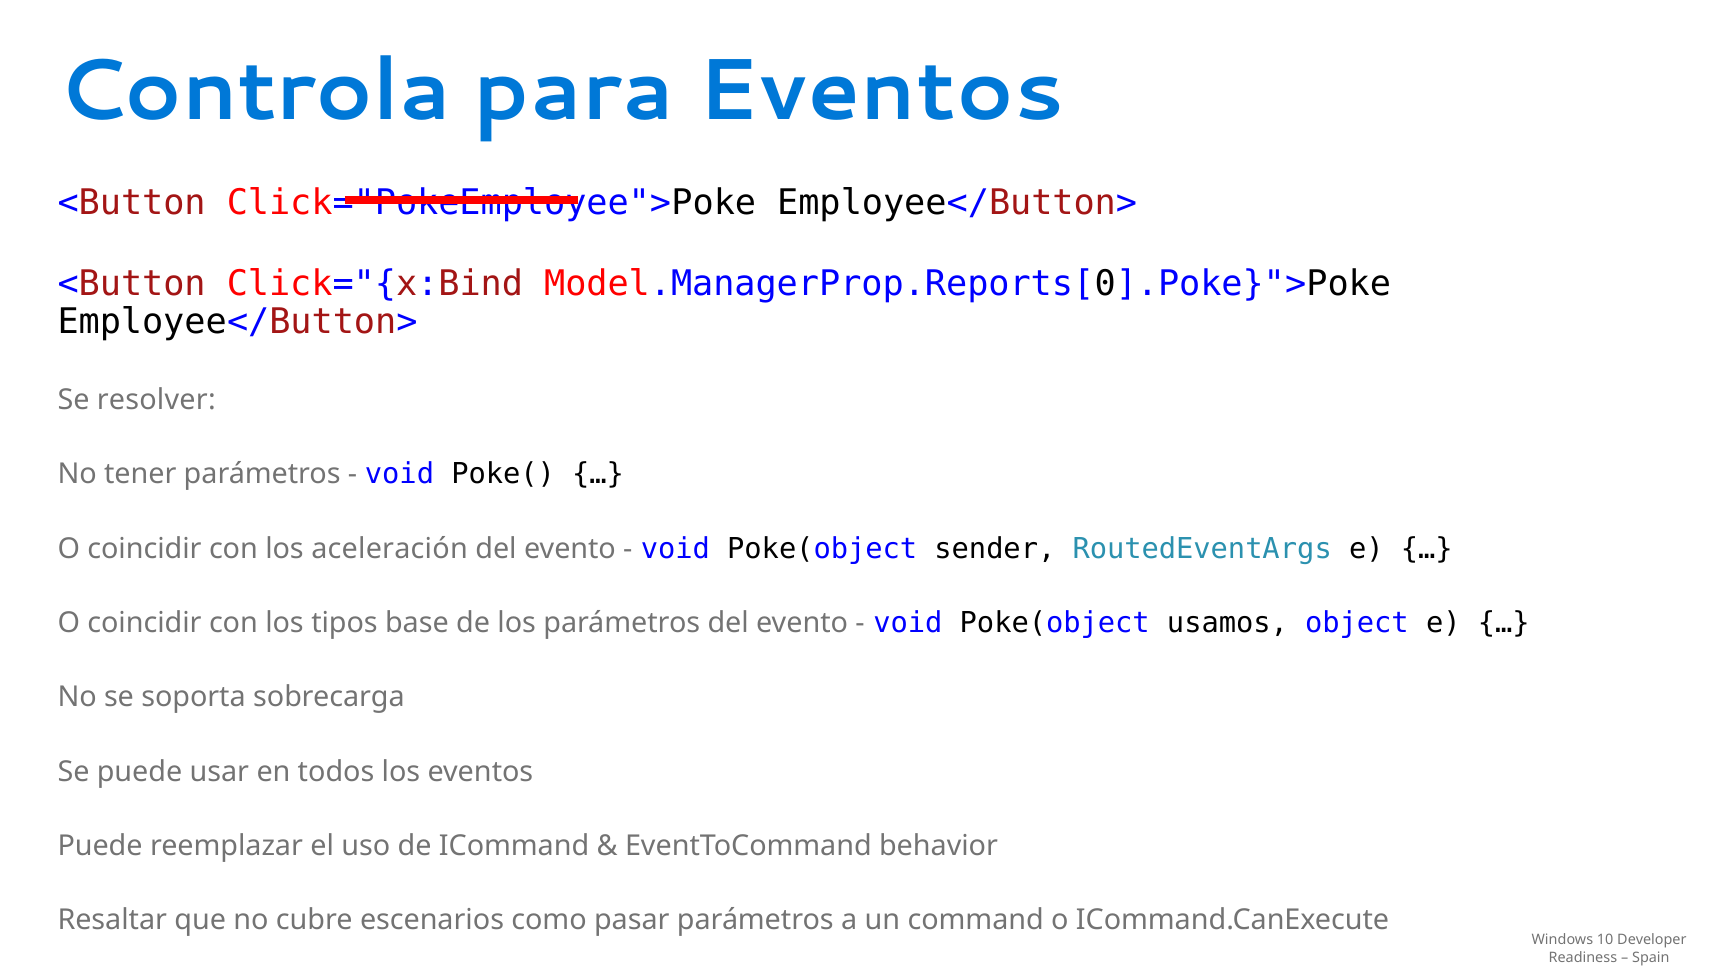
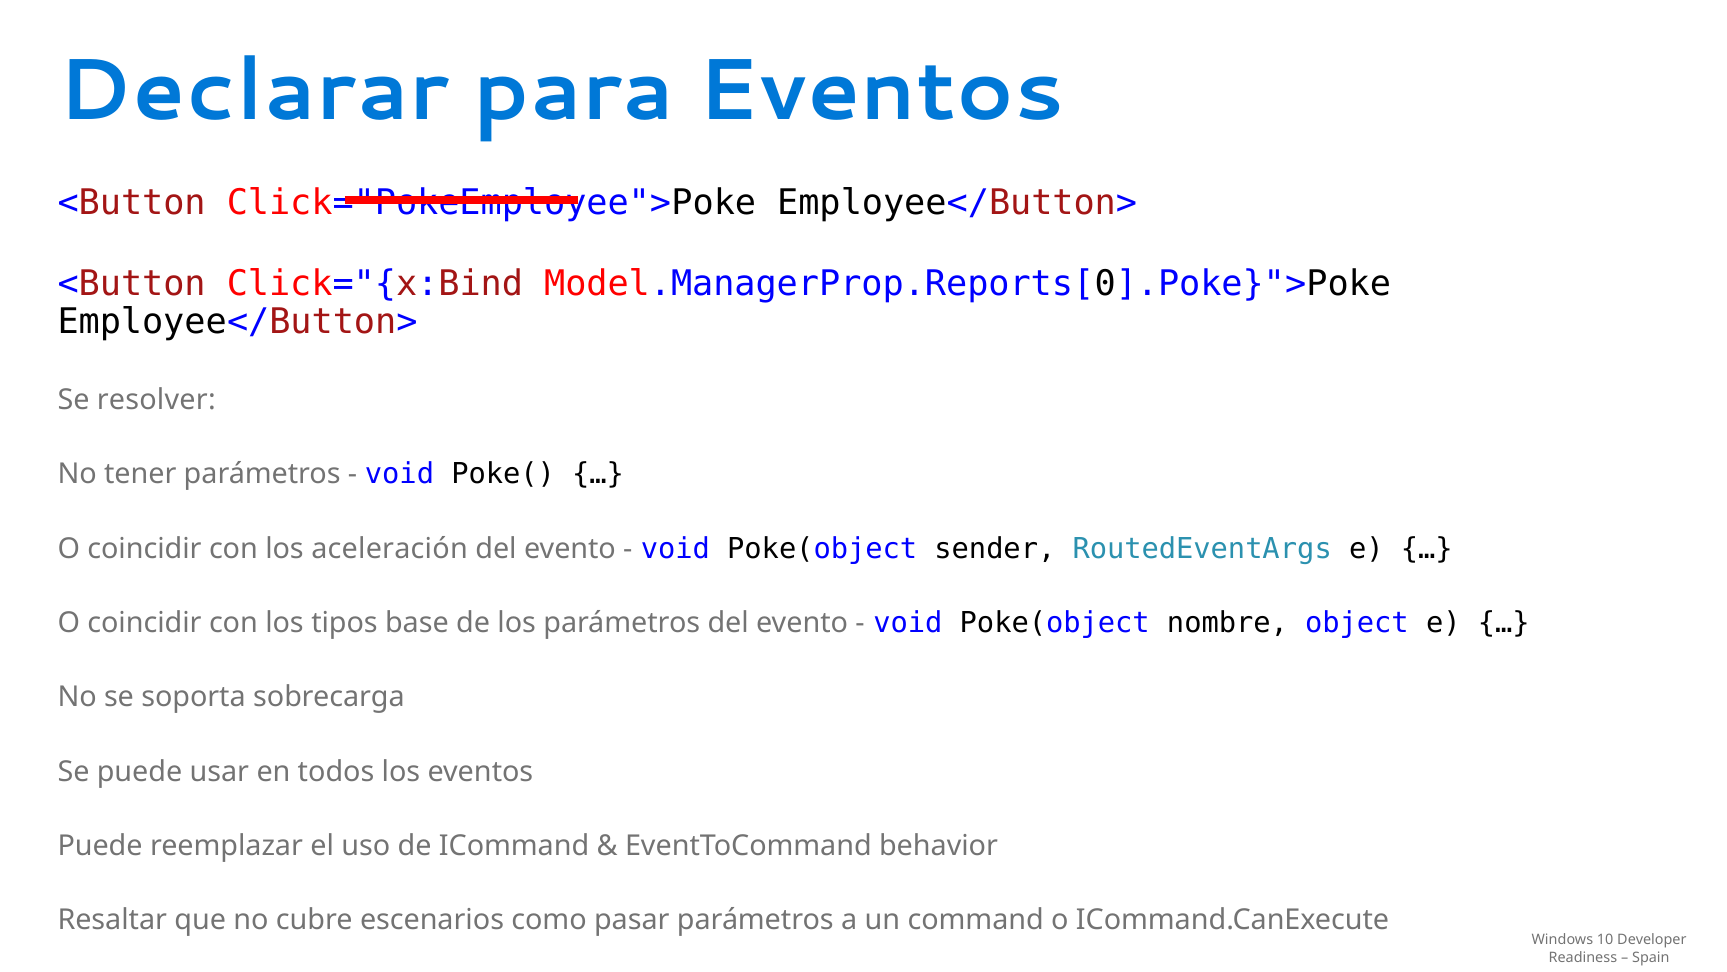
Controla: Controla -> Declarar
usamos: usamos -> nombre
